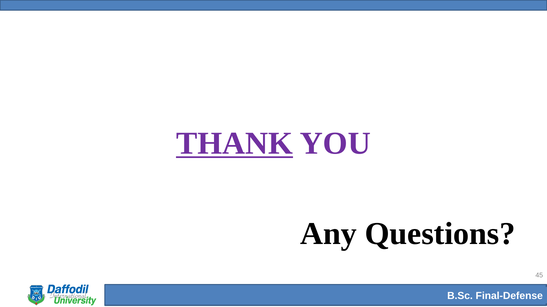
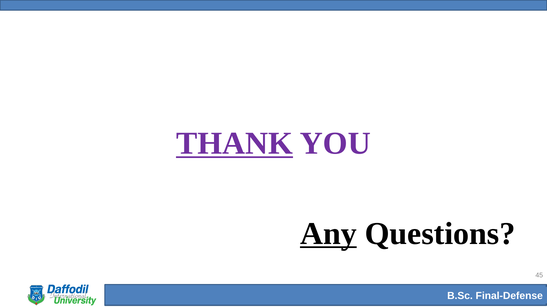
Any underline: none -> present
